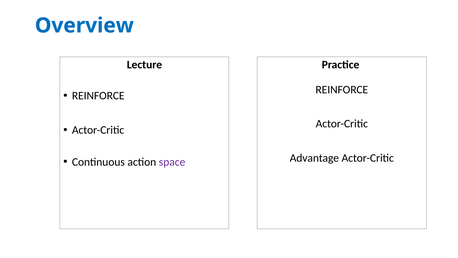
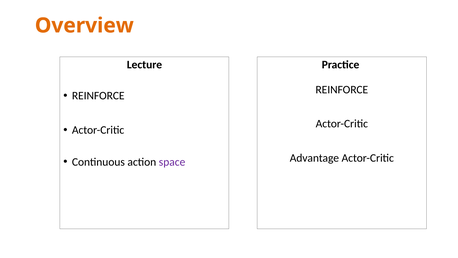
Overview colour: blue -> orange
